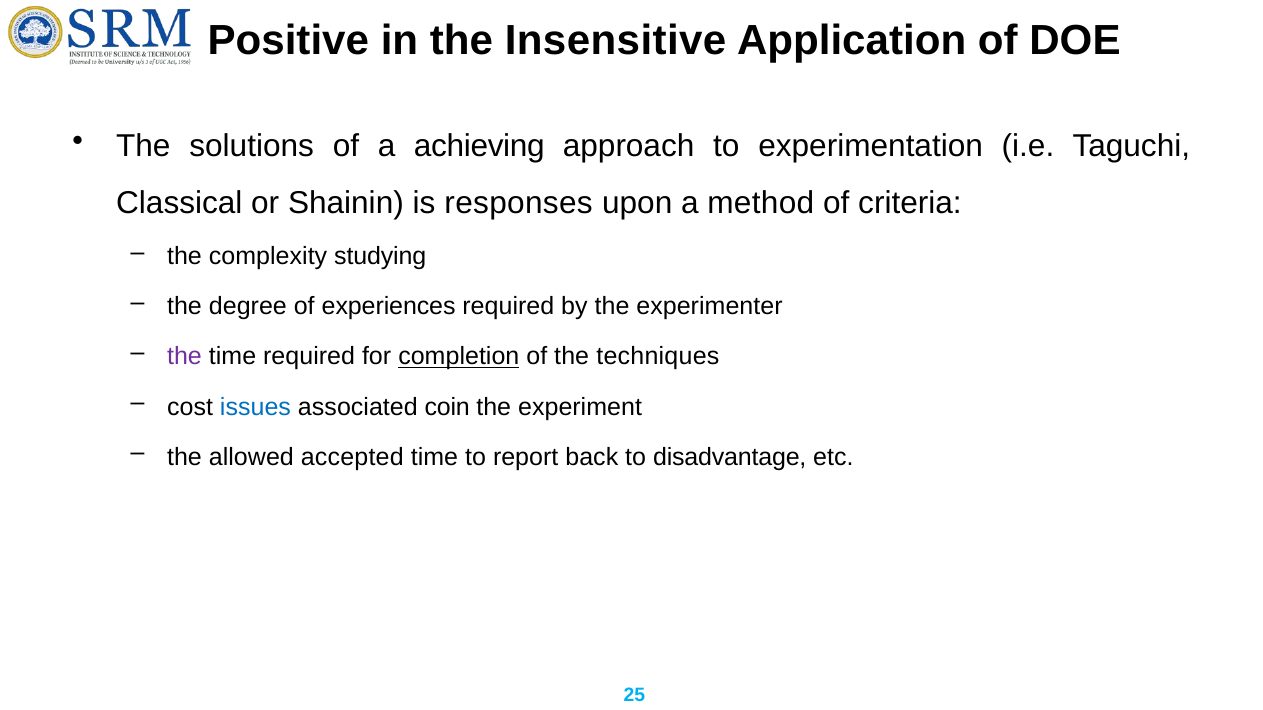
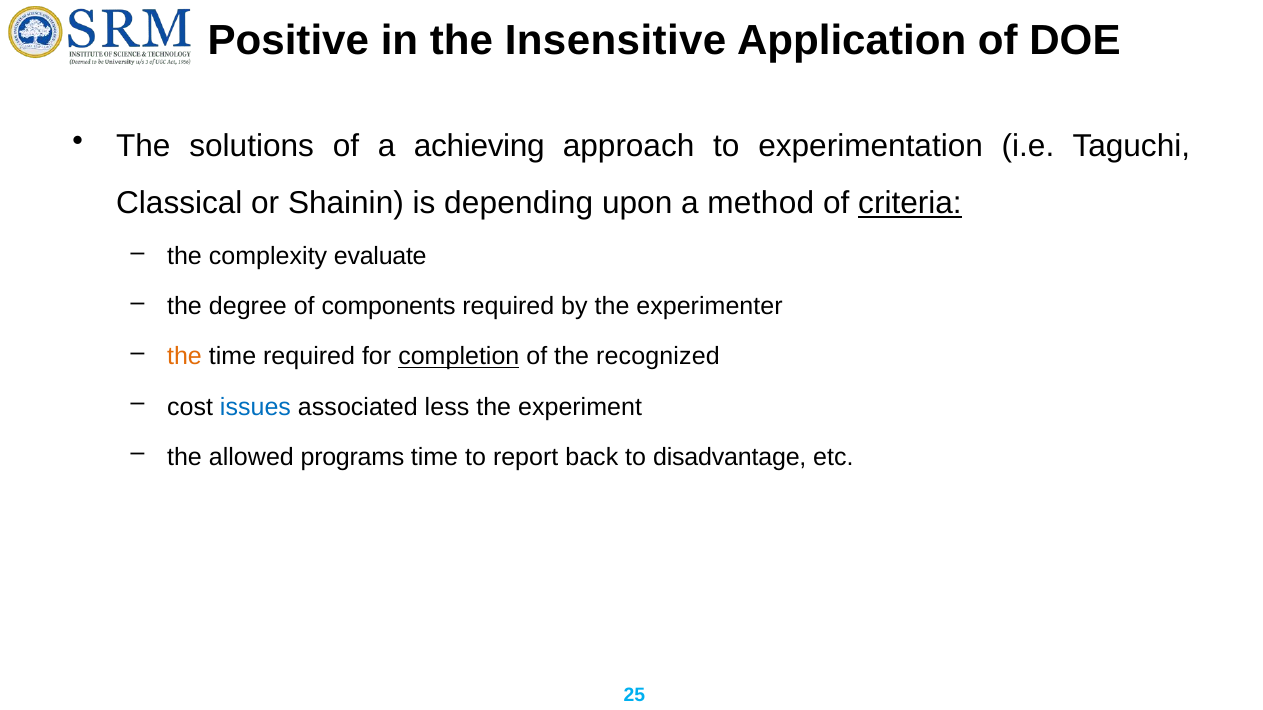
responses: responses -> depending
criteria underline: none -> present
studying: studying -> evaluate
experiences: experiences -> components
the at (185, 357) colour: purple -> orange
techniques: techniques -> recognized
coin: coin -> less
accepted: accepted -> programs
